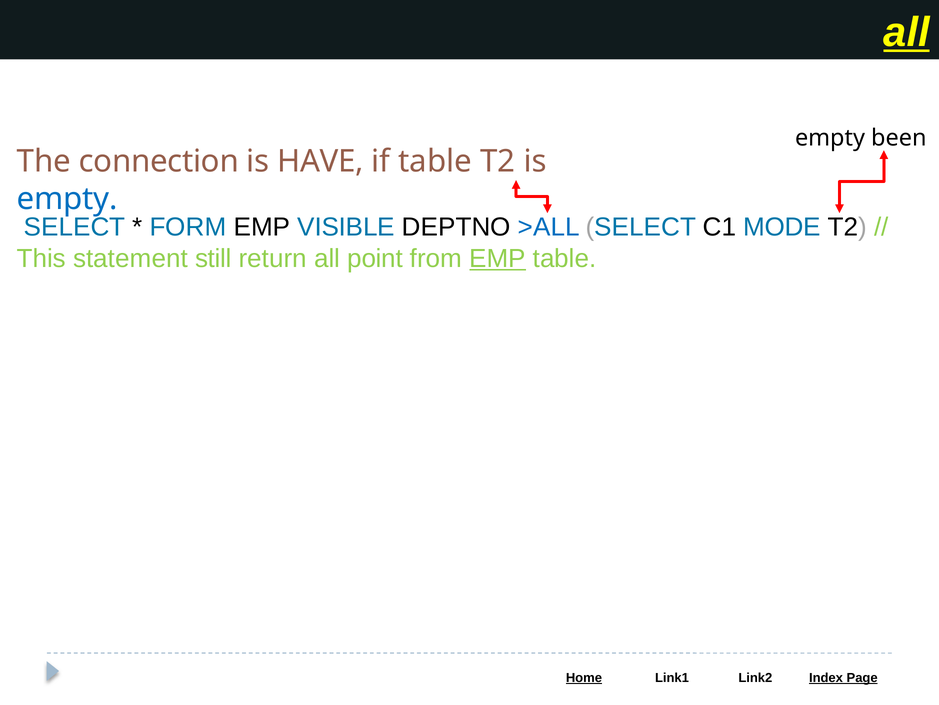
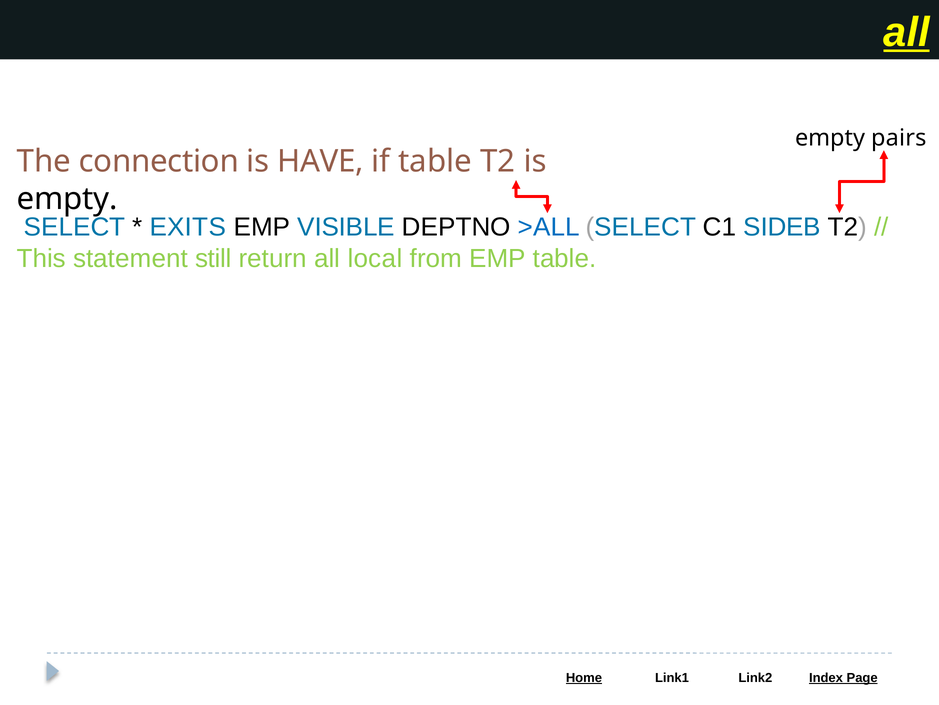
been: been -> pairs
empty at (67, 199) colour: blue -> black
FORM: FORM -> EXITS
MODE: MODE -> SIDEB
point: point -> local
EMP at (498, 258) underline: present -> none
